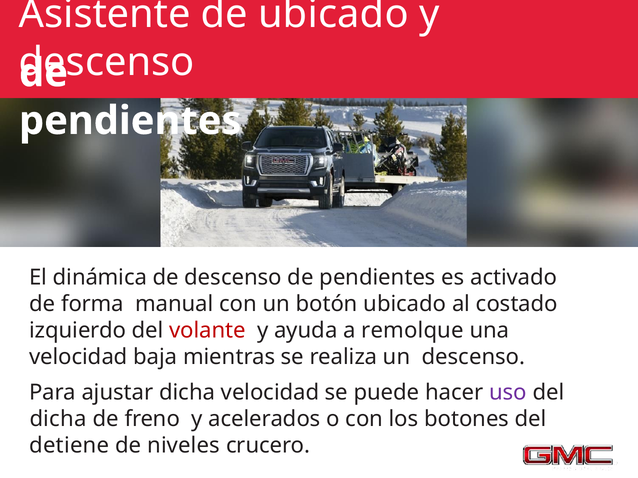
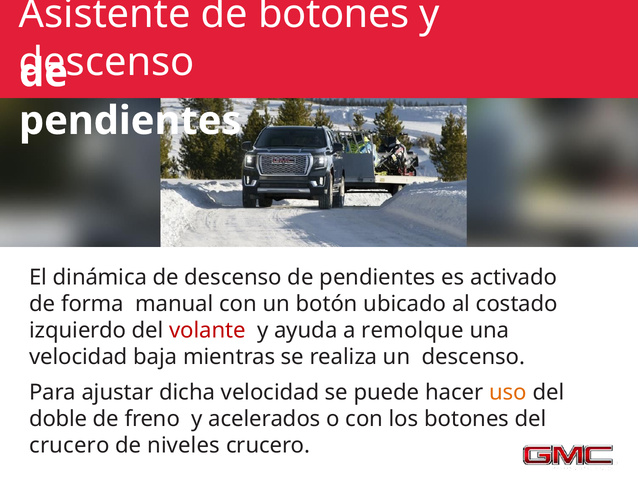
de ubicado: ubicado -> botones
uso colour: purple -> orange
dicha at (58, 419): dicha -> doble
detiene at (69, 446): detiene -> crucero
